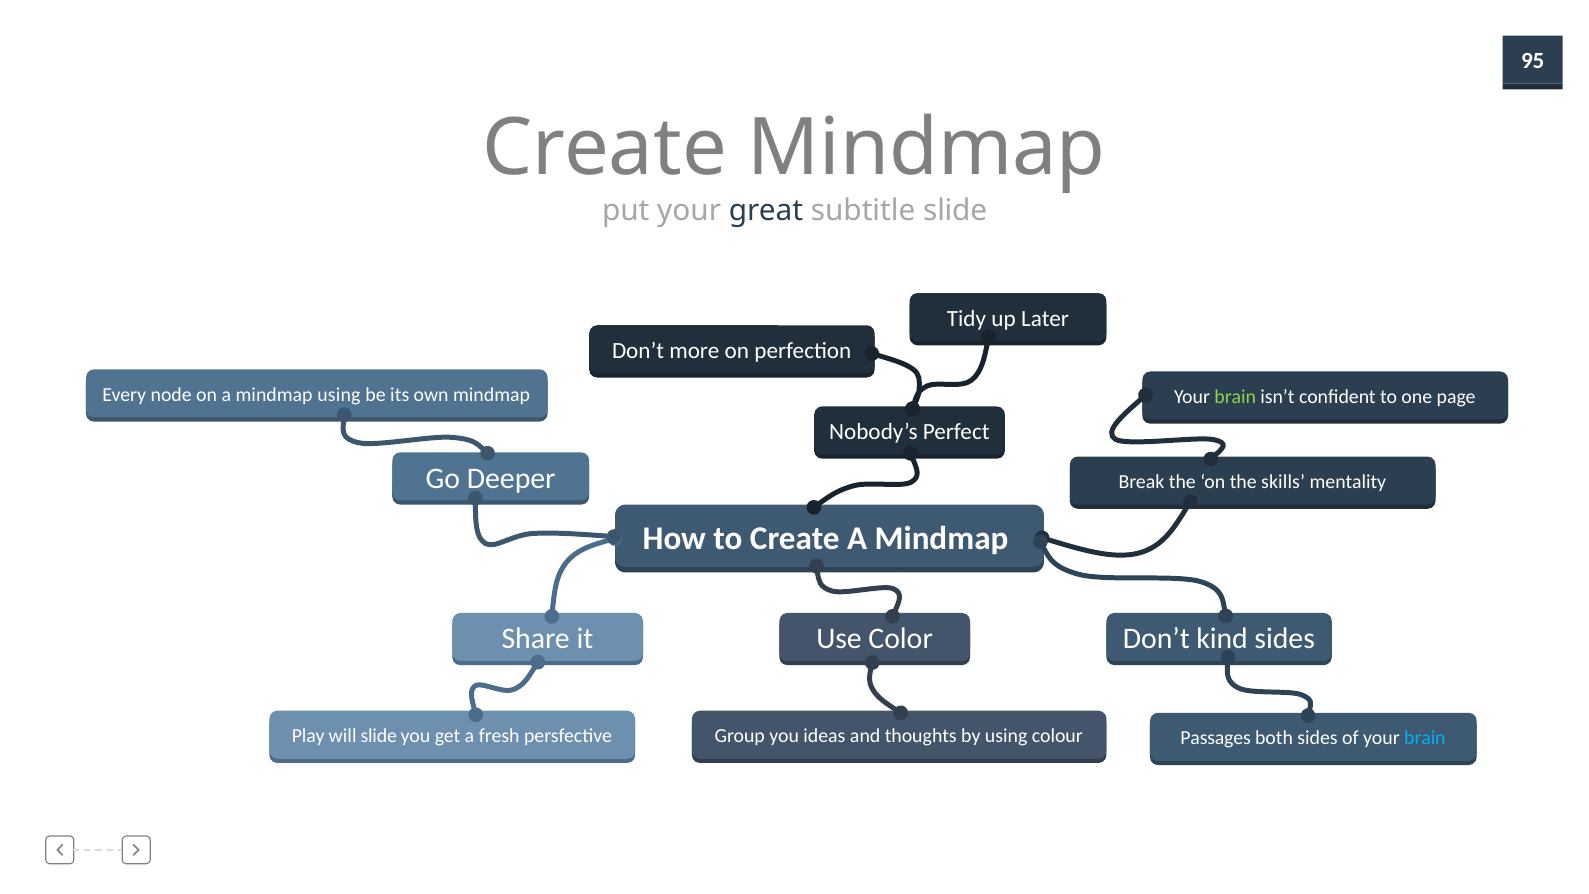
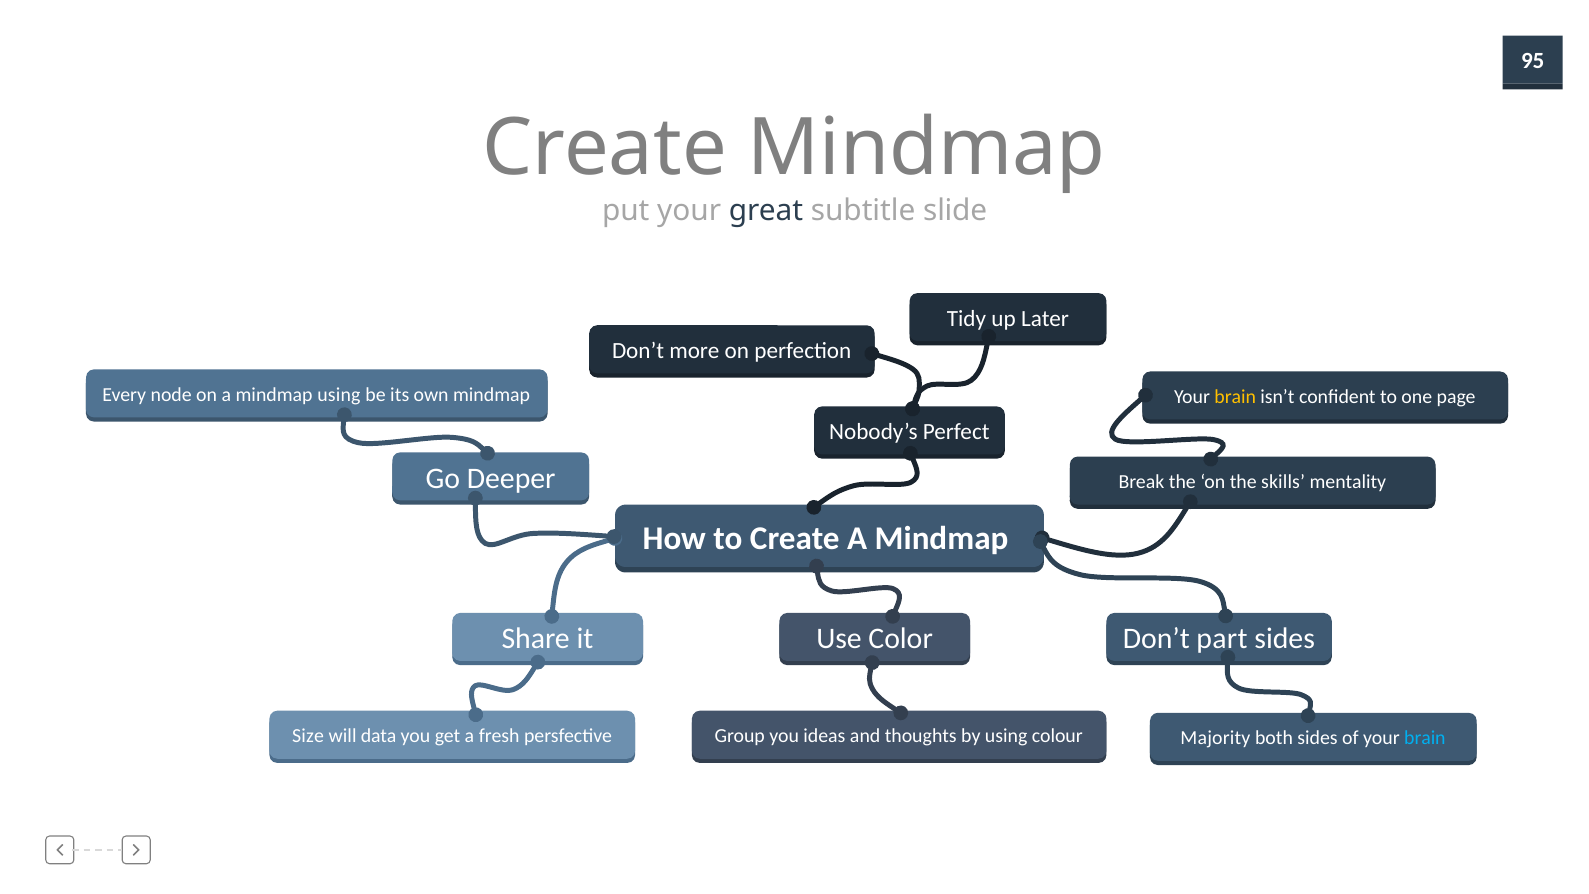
brain at (1235, 397) colour: light green -> yellow
kind: kind -> part
Play: Play -> Size
will slide: slide -> data
Passages: Passages -> Majority
